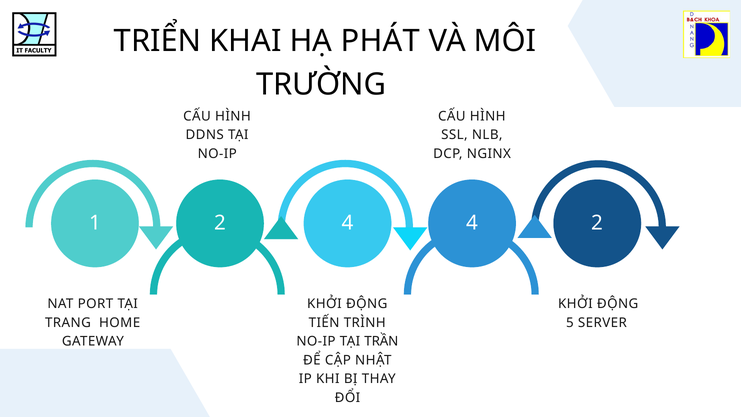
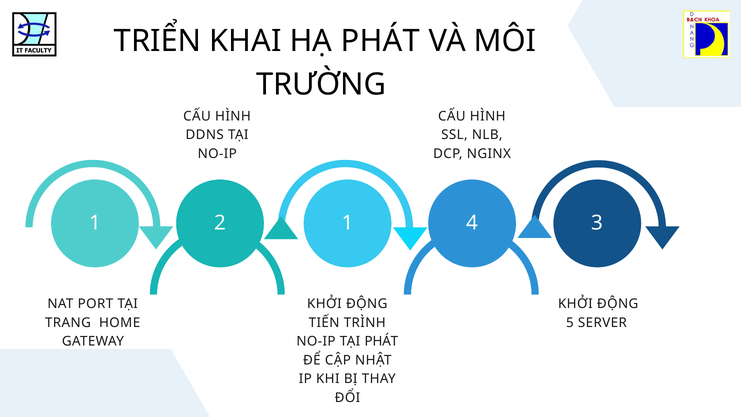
2 4: 4 -> 1
4 2: 2 -> 3
TẠI TRẦN: TRẦN -> PHÁT
